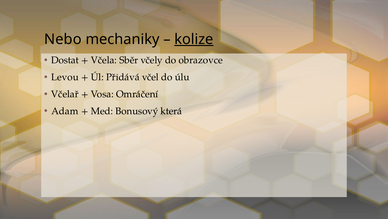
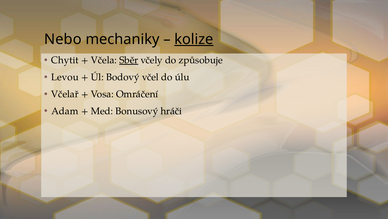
Dostat: Dostat -> Chytit
Sběr underline: none -> present
obrazovce: obrazovce -> způsobuje
Přidává: Přidává -> Bodový
která: která -> hráči
